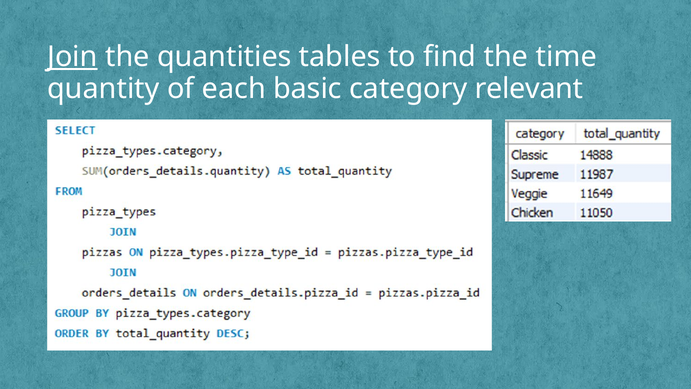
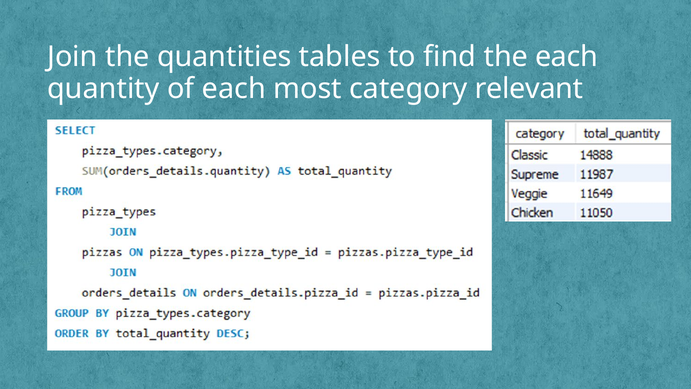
Join underline: present -> none
the time: time -> each
basic: basic -> most
